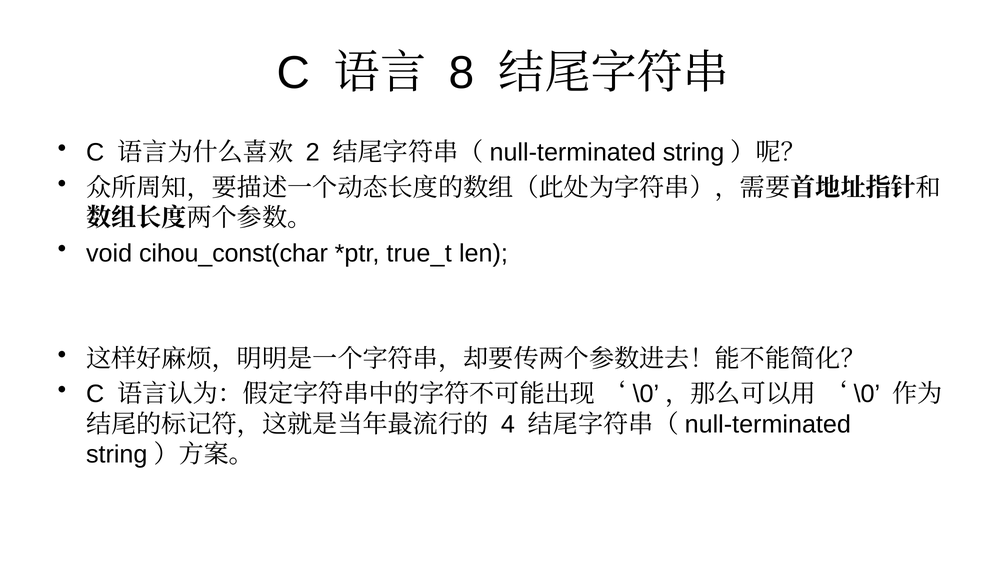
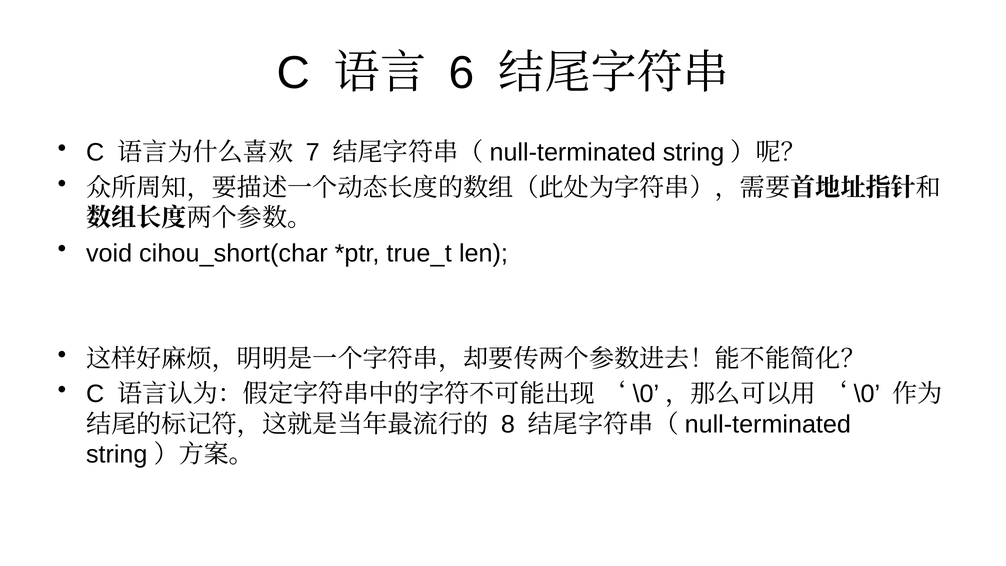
8: 8 -> 6
2: 2 -> 7
cihou_const(char: cihou_const(char -> cihou_short(char
4: 4 -> 8
